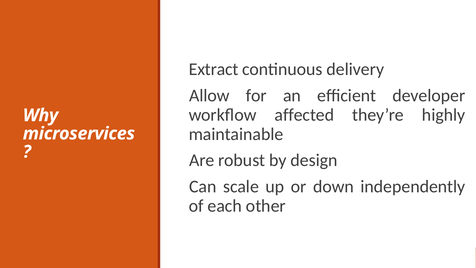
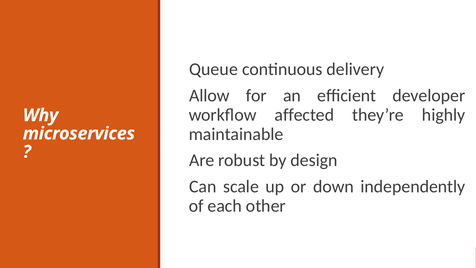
Extract: Extract -> Queue
